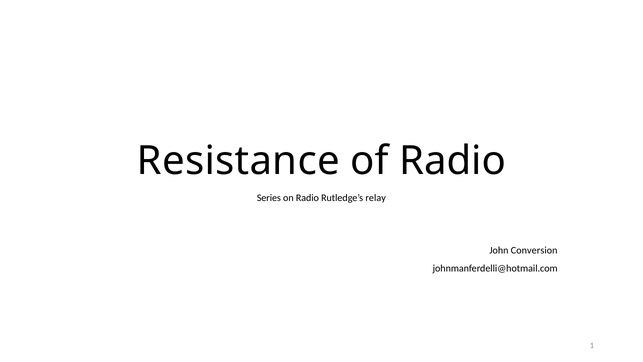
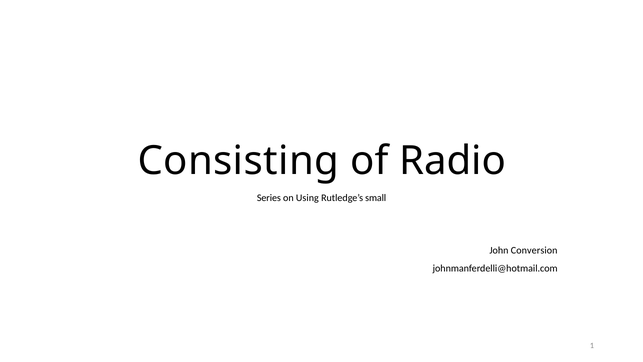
Resistance: Resistance -> Consisting
on Radio: Radio -> Using
relay: relay -> small
